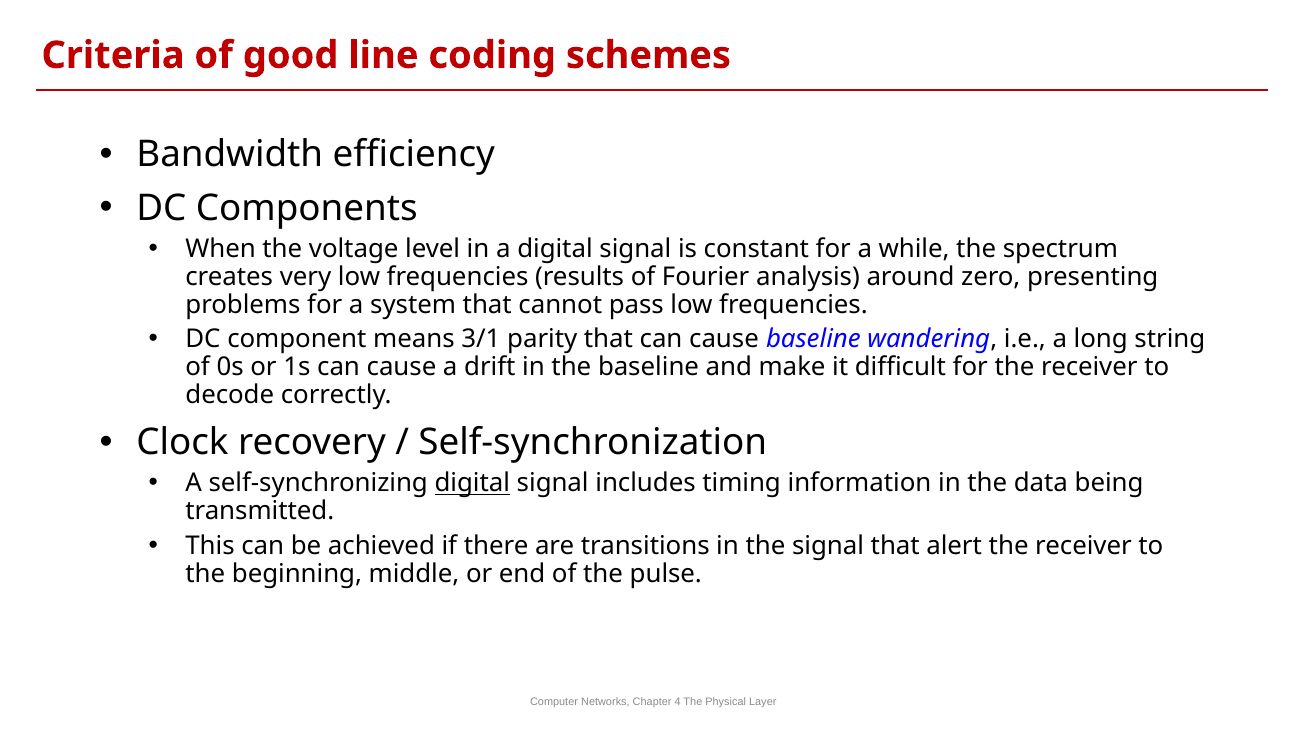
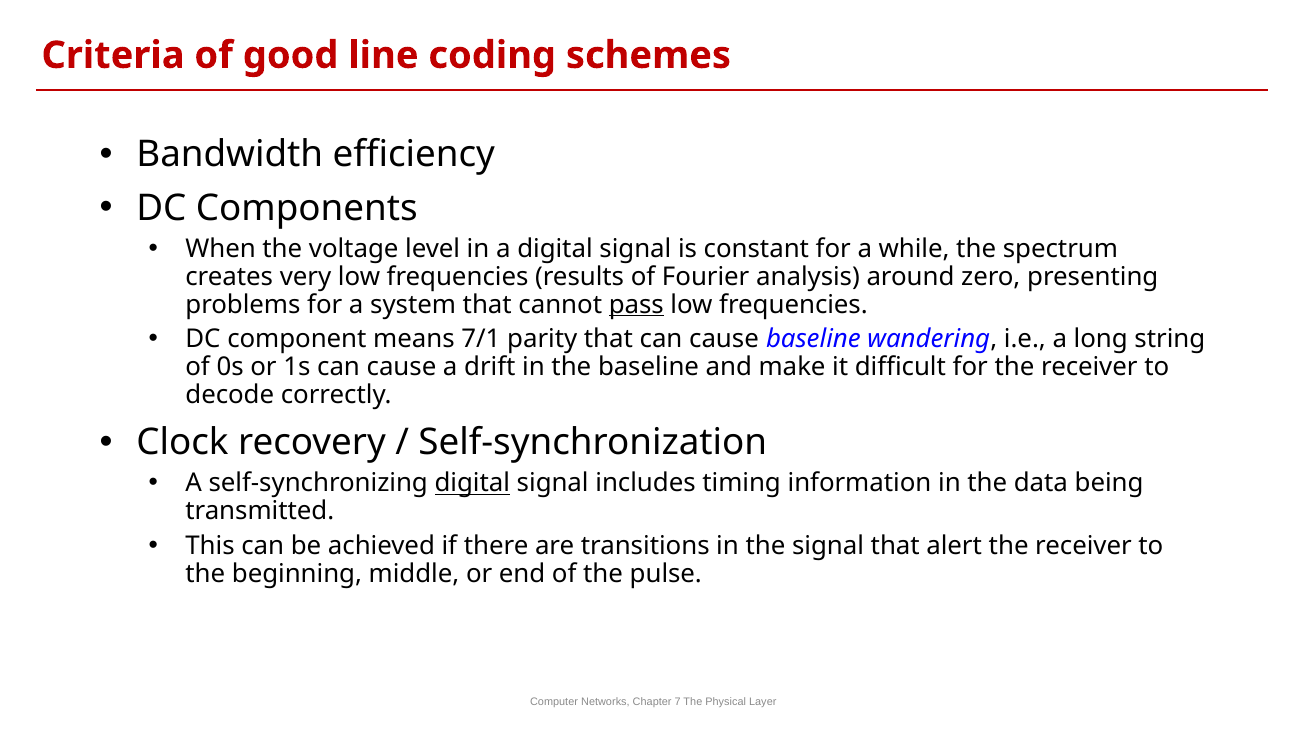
pass underline: none -> present
3/1: 3/1 -> 7/1
4: 4 -> 7
